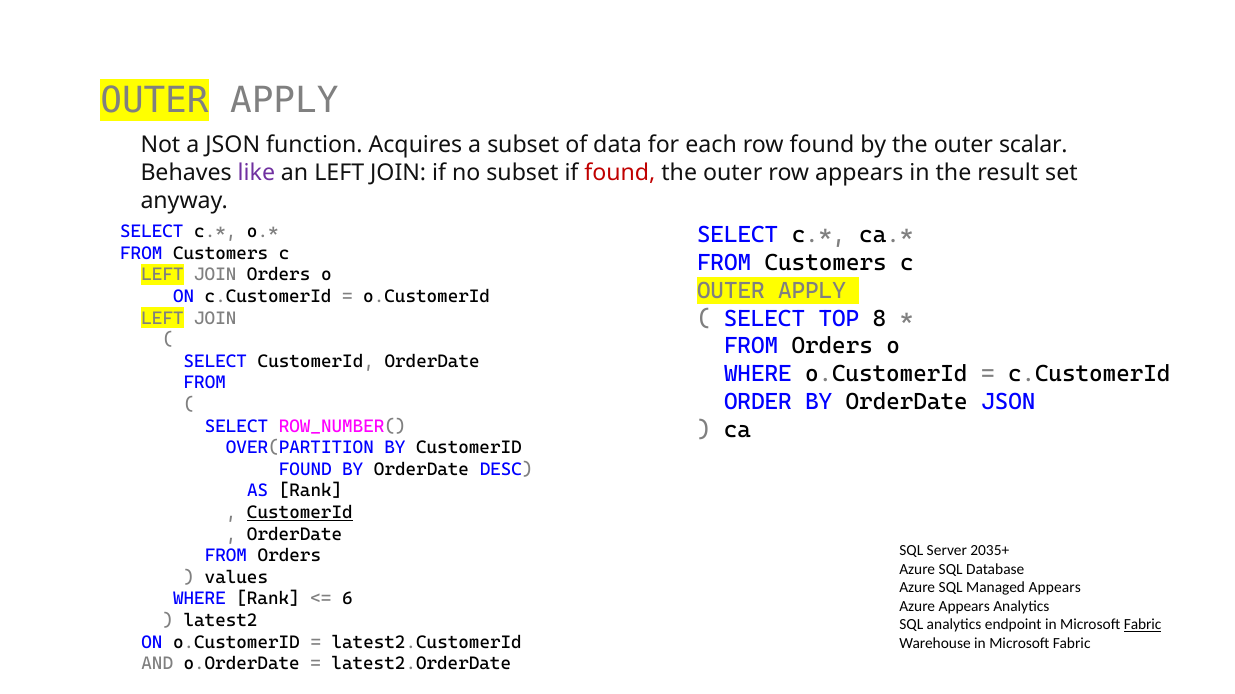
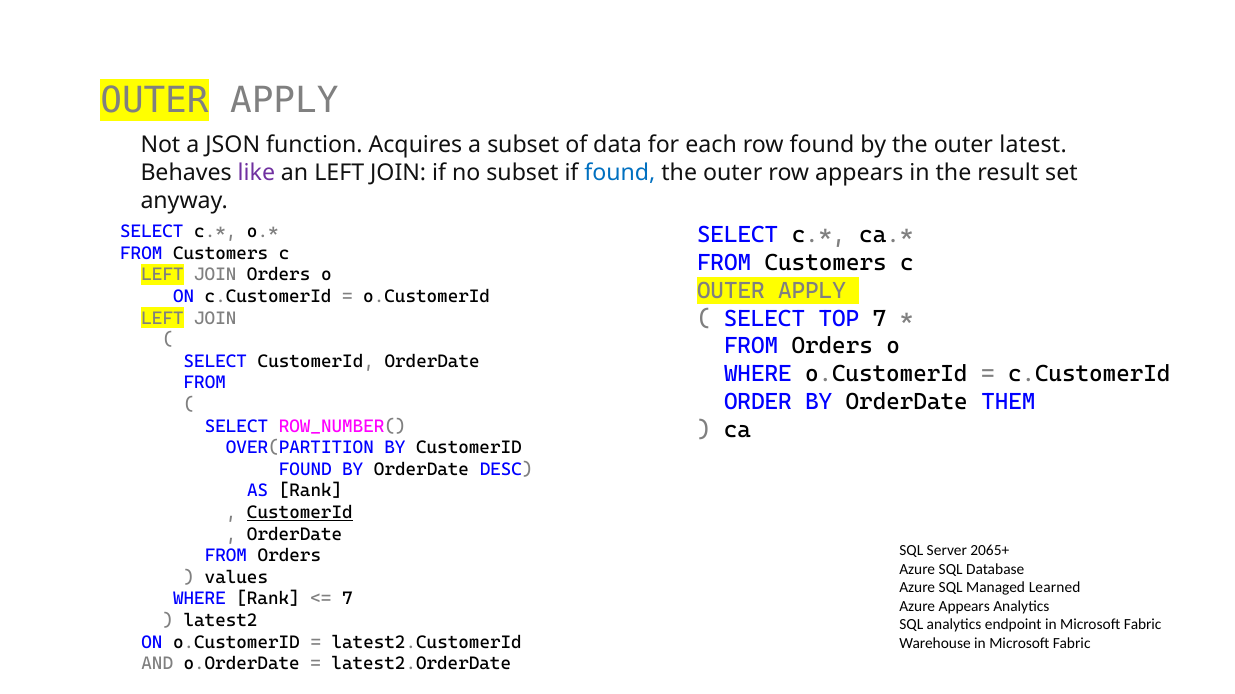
scalar: scalar -> latest
found at (620, 173) colour: red -> blue
TOP 8: 8 -> 7
OrderDate JSON: JSON -> THEM
2035+: 2035+ -> 2065+
Managed Appears: Appears -> Learned
6 at (347, 600): 6 -> 7
Fabric at (1143, 625) underline: present -> none
